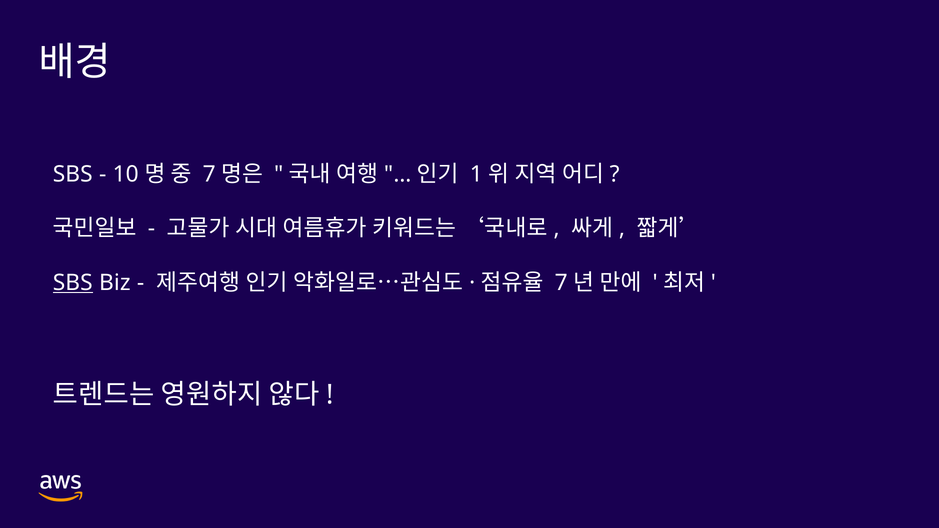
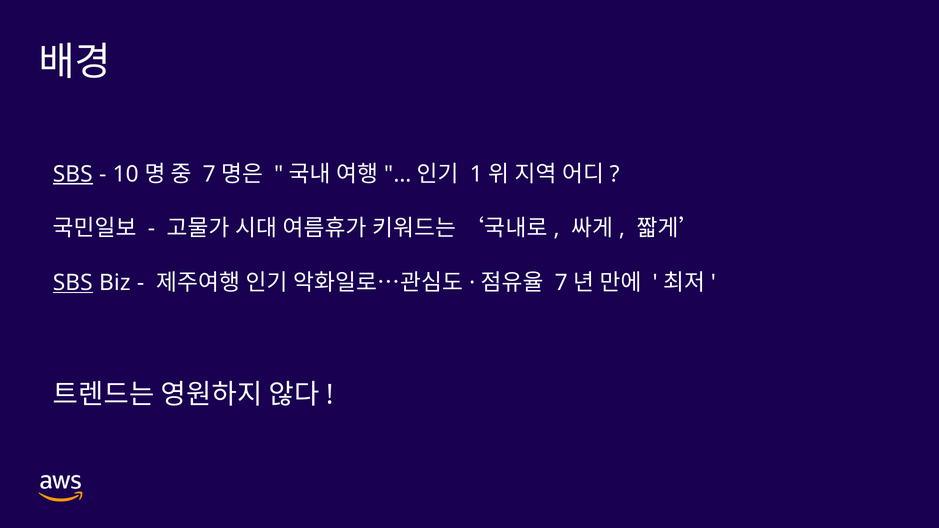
SBS at (73, 174) underline: none -> present
